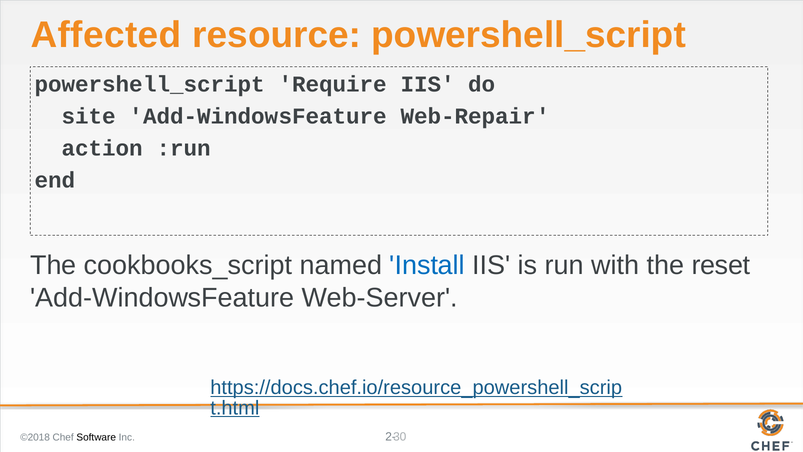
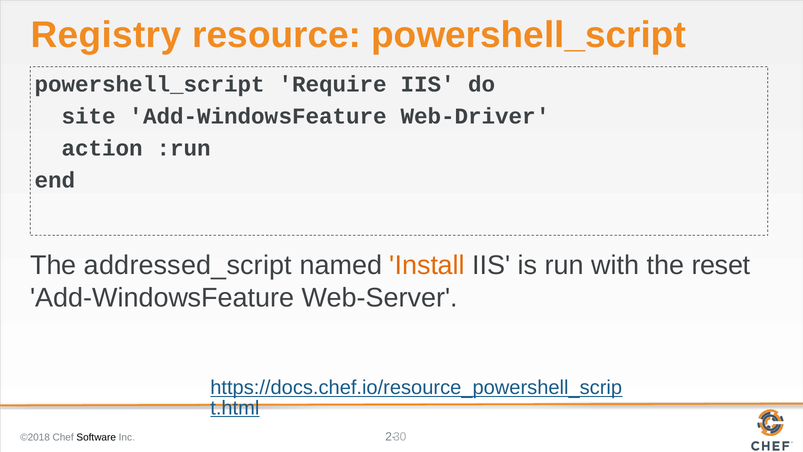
Affected: Affected -> Registry
Web-Repair: Web-Repair -> Web-Driver
cookbooks_script: cookbooks_script -> addressed_script
Install colour: blue -> orange
